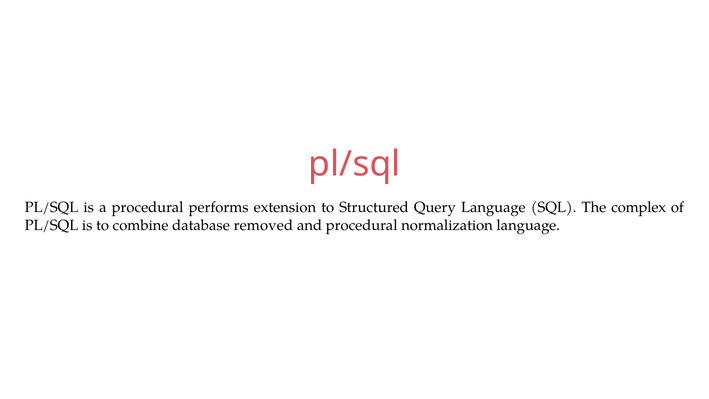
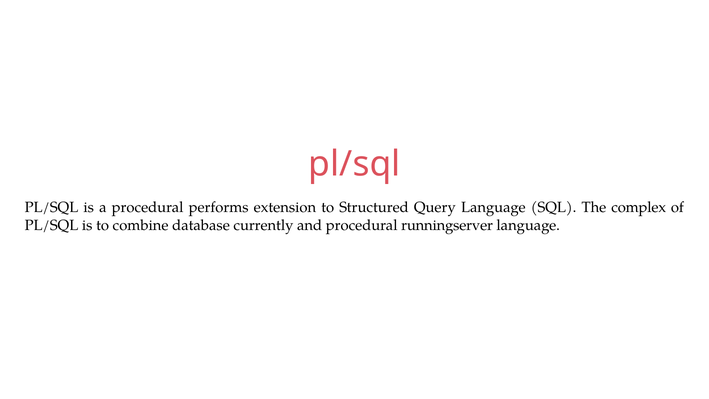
removed: removed -> currently
normalization: normalization -> runningserver
